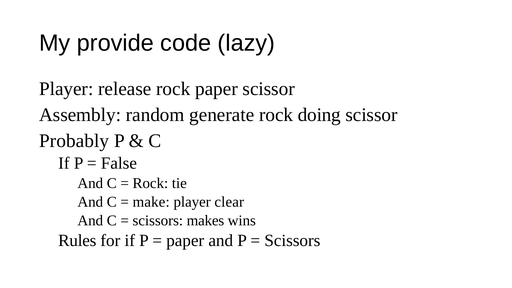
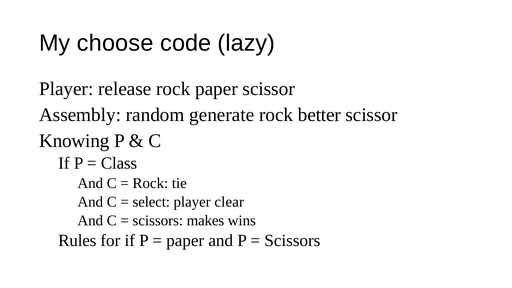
provide: provide -> choose
doing: doing -> better
Probably: Probably -> Knowing
False: False -> Class
make: make -> select
